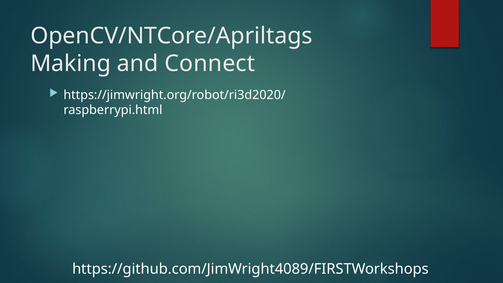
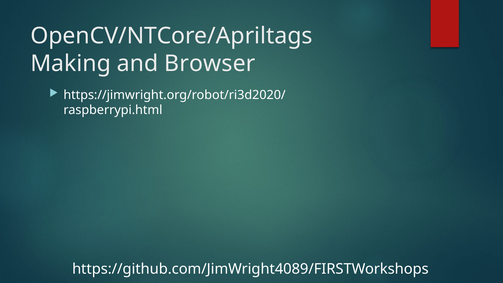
Connect: Connect -> Browser
